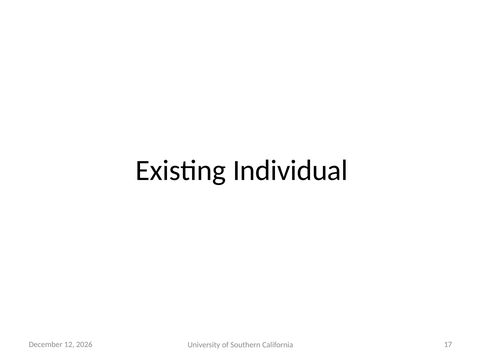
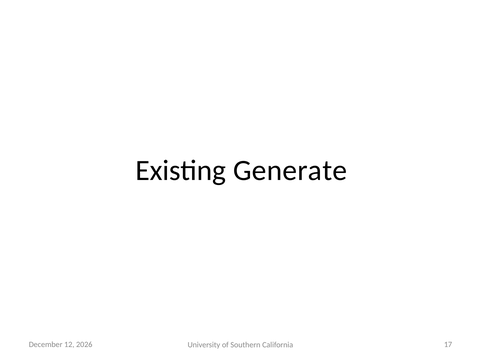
Individual: Individual -> Generate
